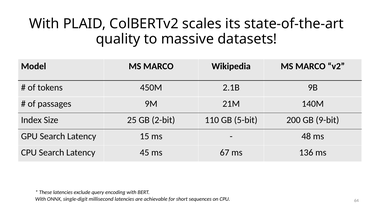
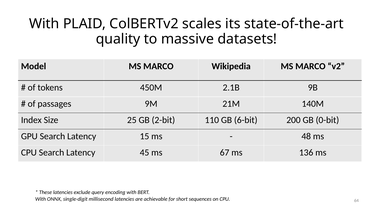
5-bit: 5-bit -> 6-bit
9-bit: 9-bit -> 0-bit
